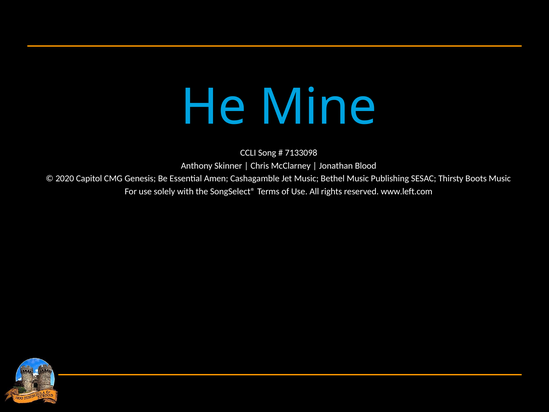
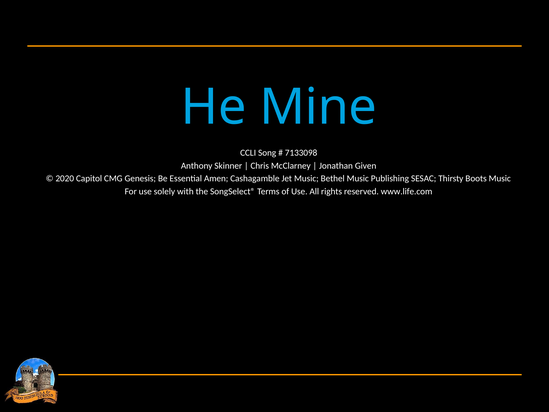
Blood: Blood -> Given
www.left.com: www.left.com -> www.life.com
